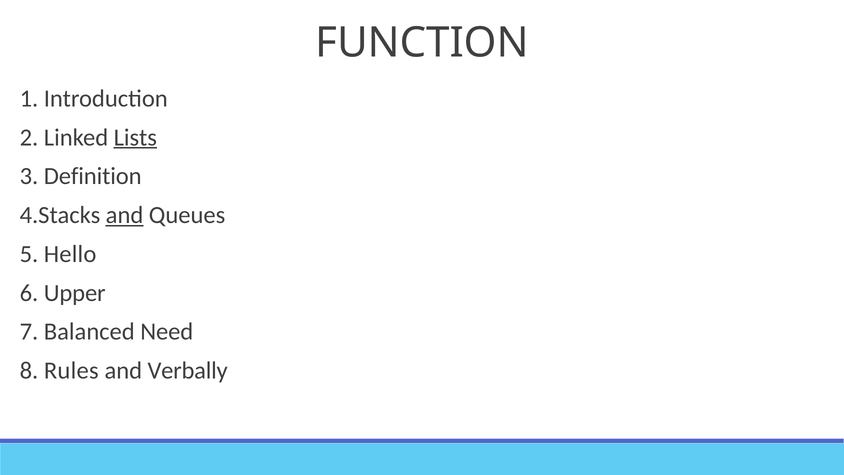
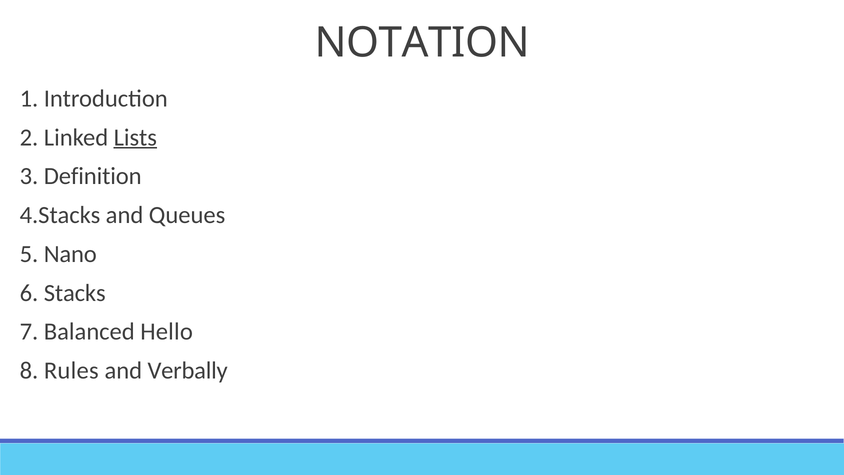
FUNCTION: FUNCTION -> NOTATION
and at (125, 215) underline: present -> none
Hello: Hello -> Nano
Upper: Upper -> Stacks
Need: Need -> Hello
